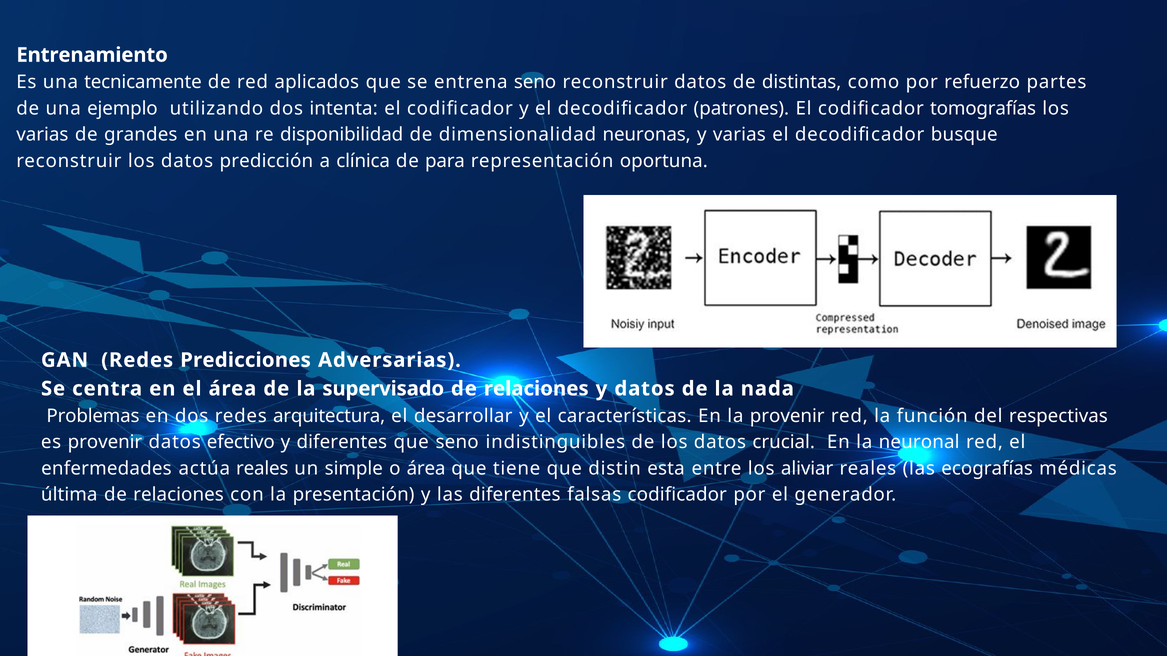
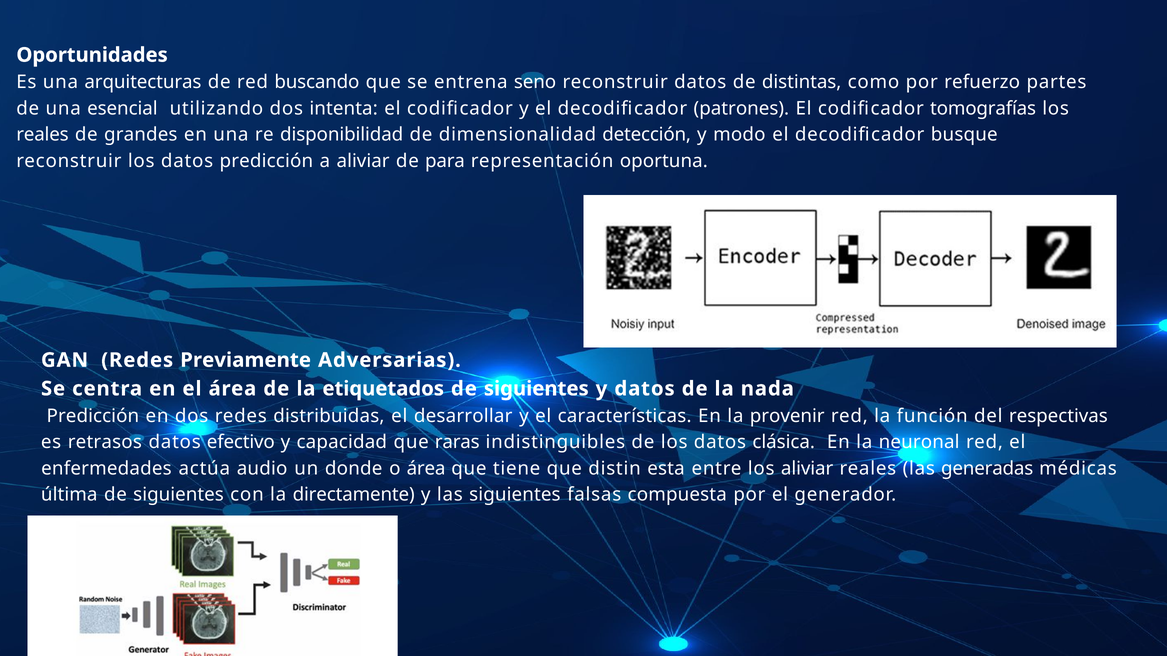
Entrenamiento: Entrenamiento -> Oportunidades
tecnicamente: tecnicamente -> arquitecturas
aplicados: aplicados -> buscando
ejemplo: ejemplo -> esencial
varias at (42, 135): varias -> reales
neuronas: neuronas -> detección
y varias: varias -> modo
a clínica: clínica -> aliviar
Predicciones: Predicciones -> Previamente
supervisado: supervisado -> etiquetados
relaciones at (536, 389): relaciones -> siguientes
Problemas at (93, 416): Problemas -> Predicción
arquitectura: arquitectura -> distribuidas
es provenir: provenir -> retrasos
y diferentes: diferentes -> capacidad
que seno: seno -> raras
crucial: crucial -> clásica
actúa reales: reales -> audio
simple: simple -> donde
ecografías: ecografías -> generadas
relaciones at (179, 495): relaciones -> siguientes
presentación: presentación -> directamente
las diferentes: diferentes -> siguientes
falsas codificador: codificador -> compuesta
